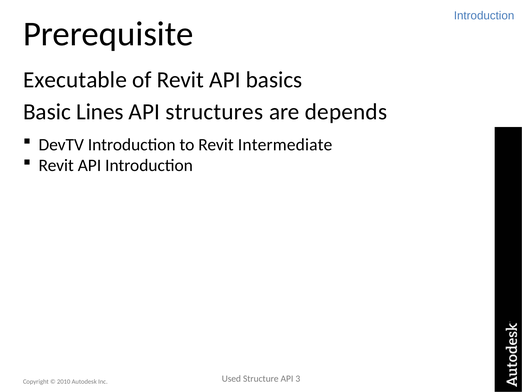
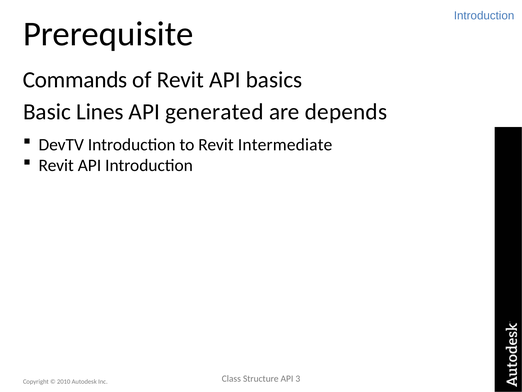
Executable: Executable -> Commands
structures: structures -> generated
Used: Used -> Class
